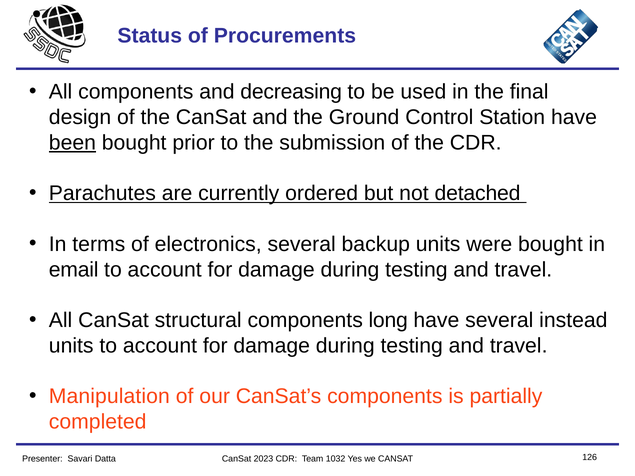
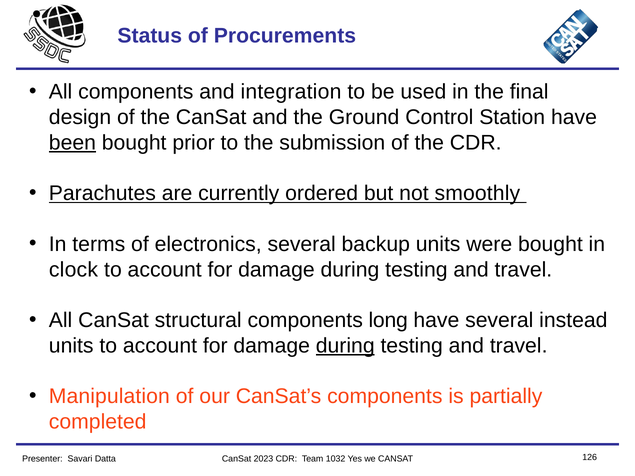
decreasing: decreasing -> integration
detached: detached -> smoothly
email: email -> clock
during at (345, 346) underline: none -> present
